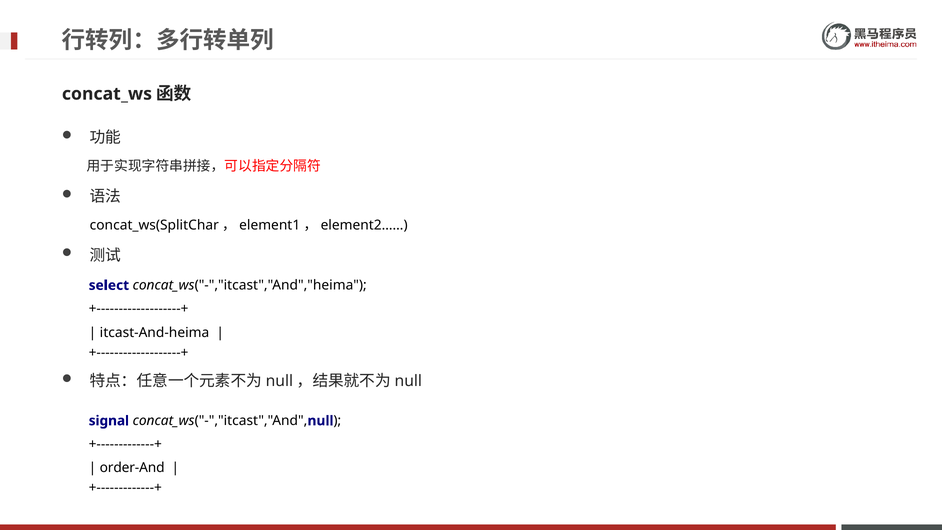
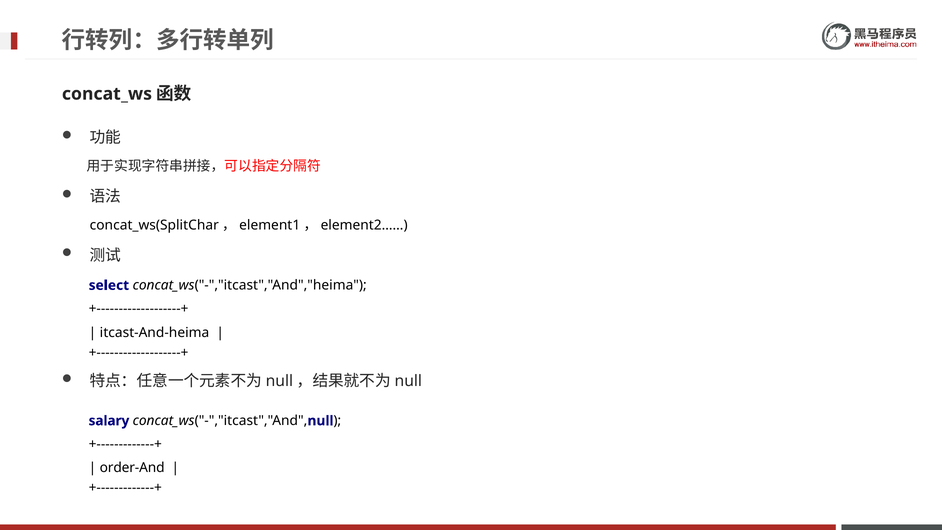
signal: signal -> salary
